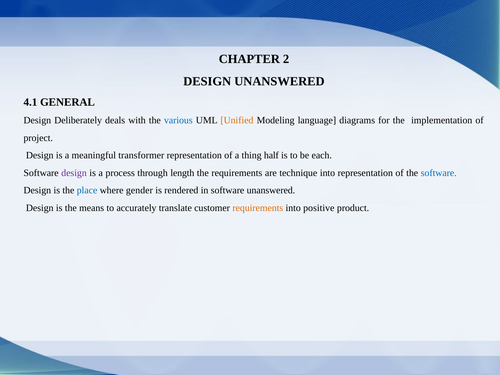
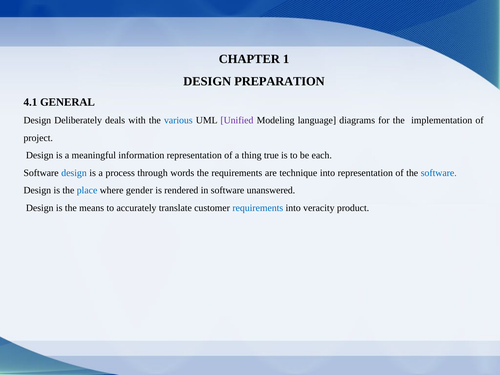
2: 2 -> 1
DESIGN UNANSWERED: UNANSWERED -> PREPARATION
Unified colour: orange -> purple
transformer: transformer -> information
half: half -> true
design at (74, 173) colour: purple -> blue
length: length -> words
requirements at (258, 208) colour: orange -> blue
positive: positive -> veracity
